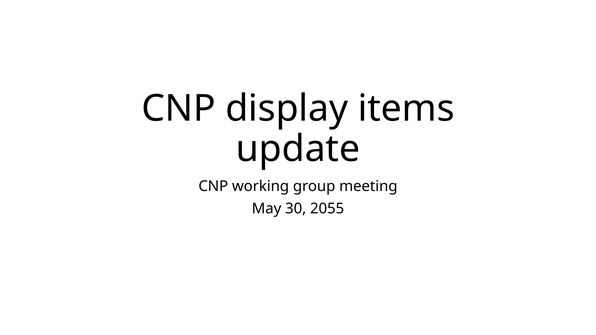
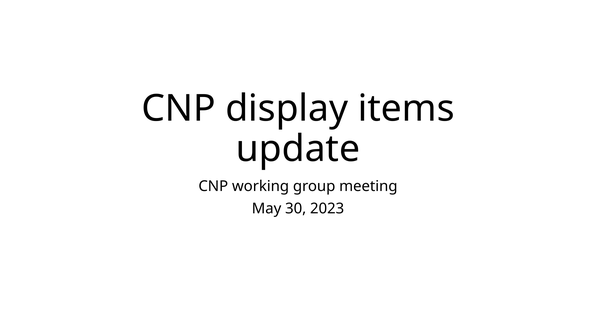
2055: 2055 -> 2023
